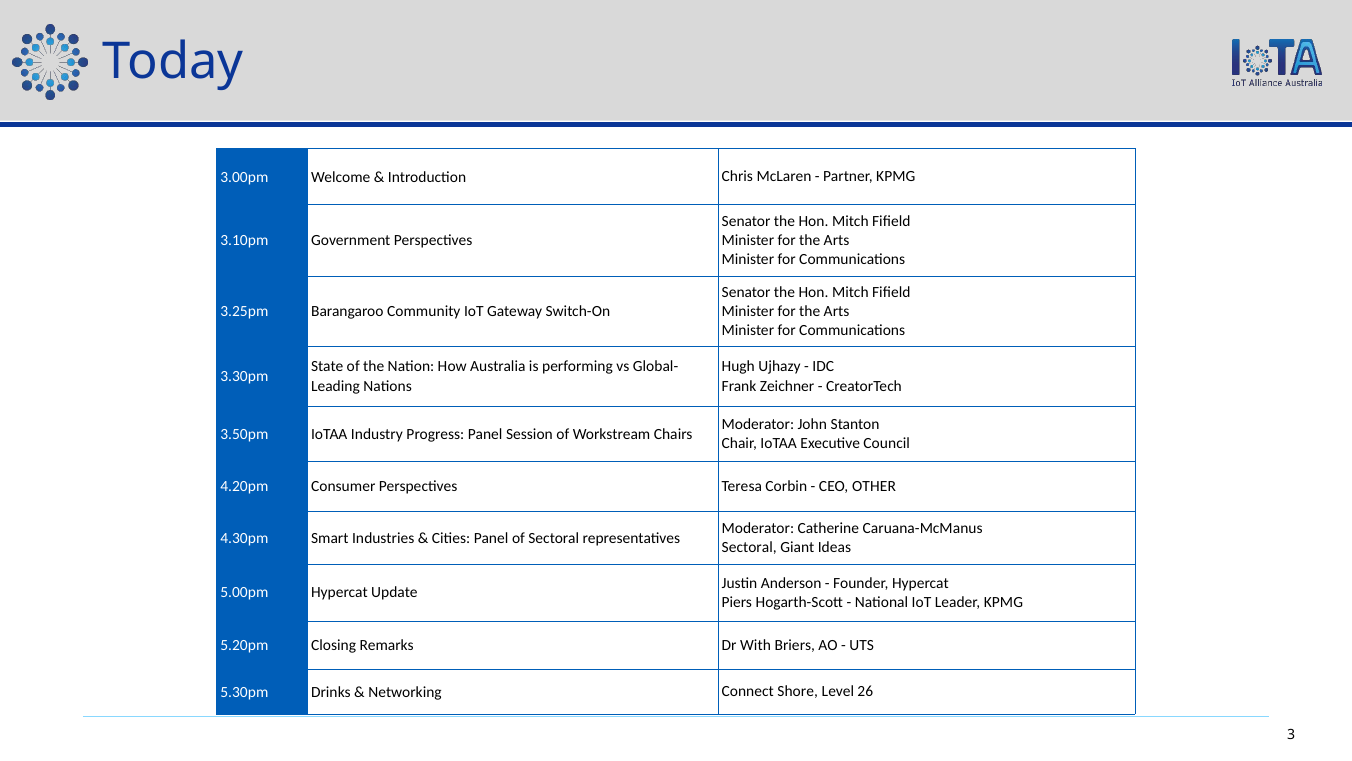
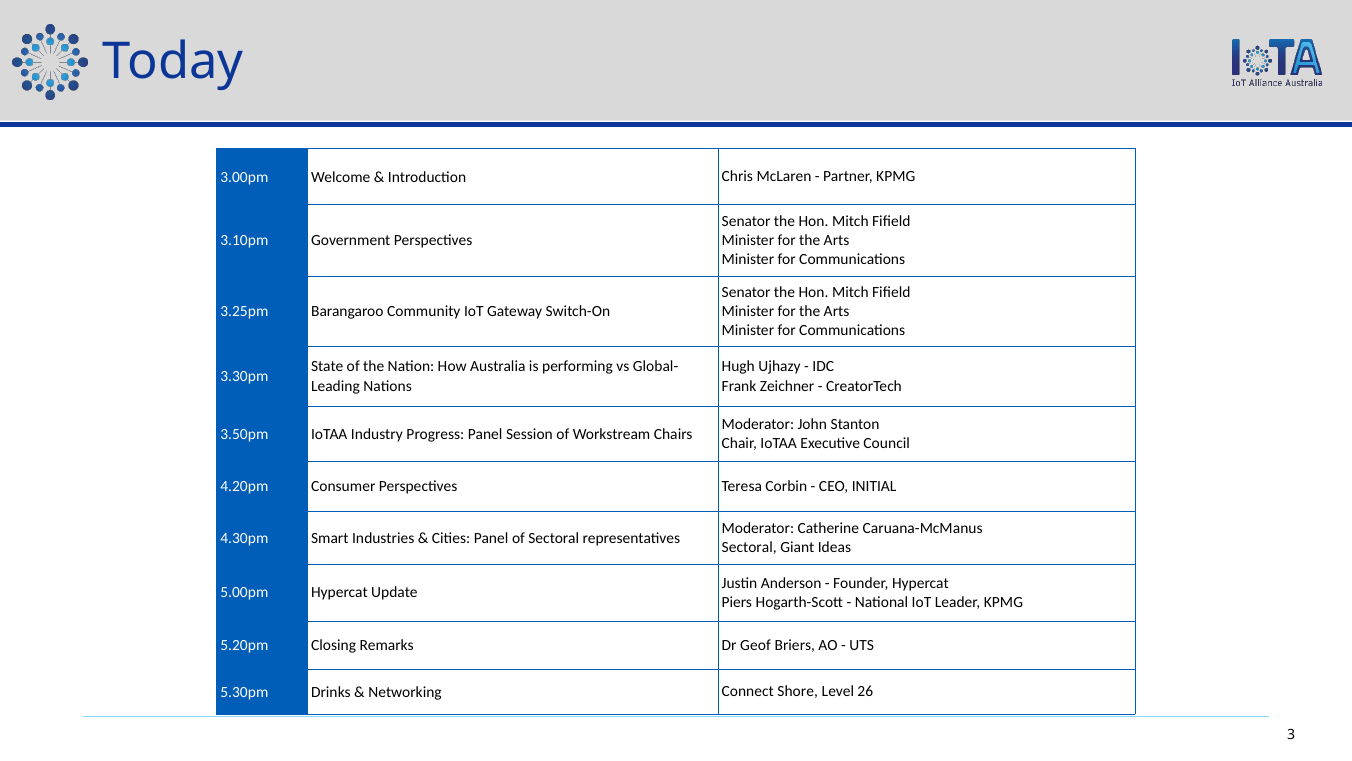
OTHER: OTHER -> INITIAL
With: With -> Geof
